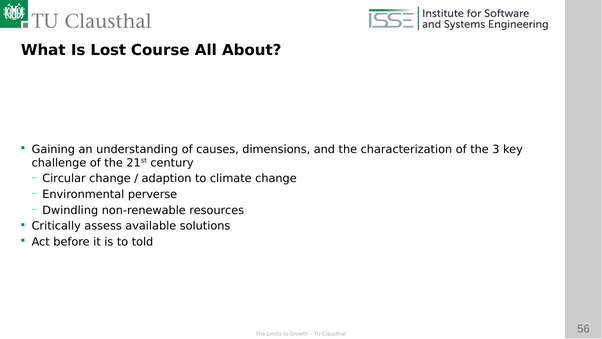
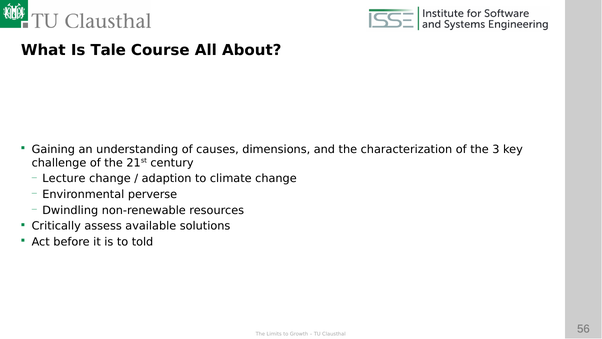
Lost: Lost -> Tale
Circular: Circular -> Lecture
